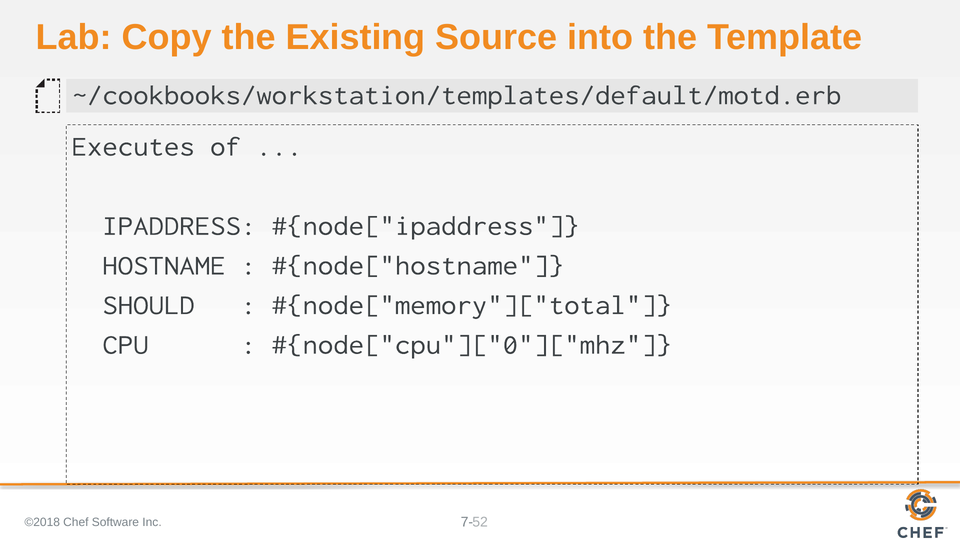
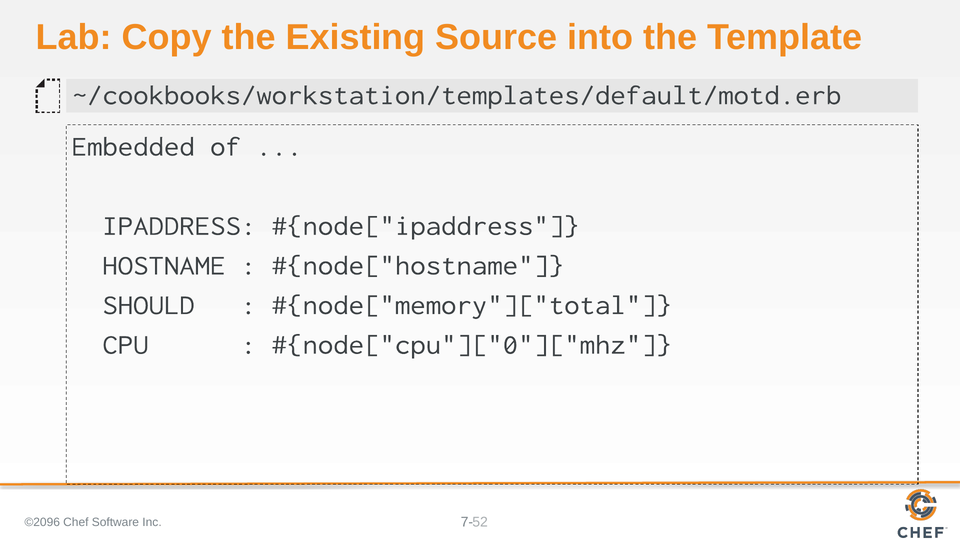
Executes: Executes -> Embedded
©2018: ©2018 -> ©2096
